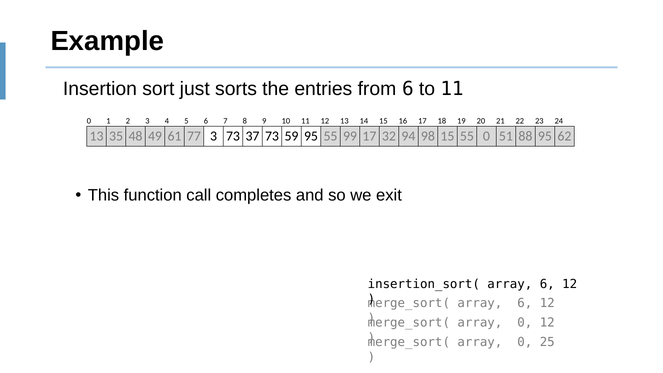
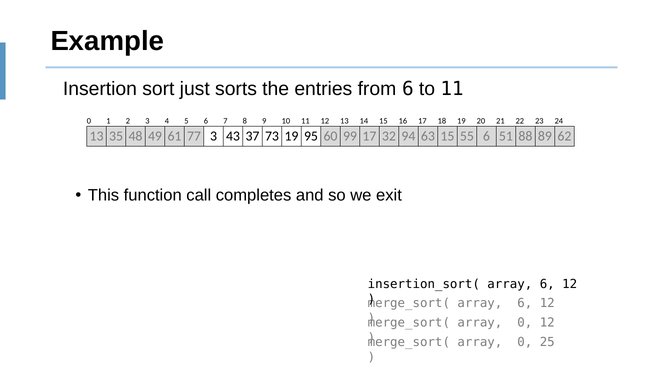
3 73: 73 -> 43
73 59: 59 -> 19
95 55: 55 -> 60
98: 98 -> 63
55 0: 0 -> 6
88 95: 95 -> 89
